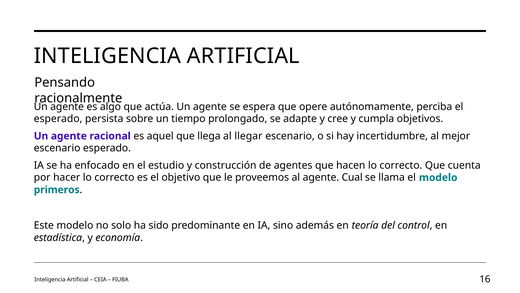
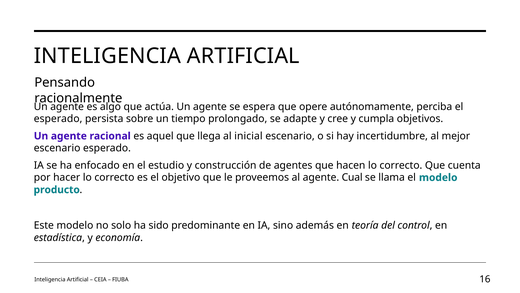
llegar: llegar -> inicial
primeros: primeros -> producto
